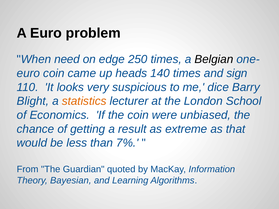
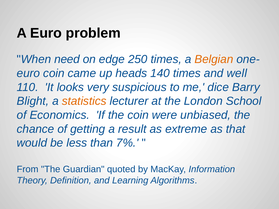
Belgian colour: black -> orange
sign: sign -> well
Bayesian: Bayesian -> Definition
